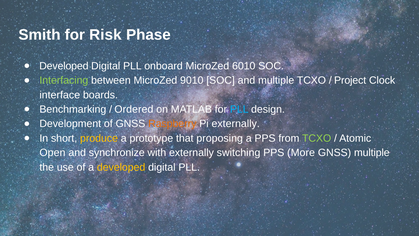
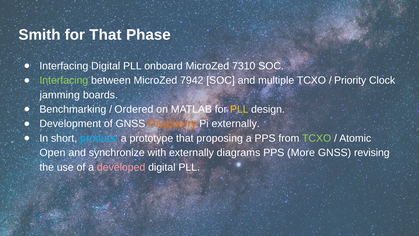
for Risk: Risk -> That
Developed at (64, 66): Developed -> Interfacing
6010: 6010 -> 7310
9010: 9010 -> 7942
Project: Project -> Priority
interface: interface -> jamming
PLL at (239, 109) colour: light blue -> yellow
produce colour: yellow -> light blue
switching: switching -> diagrams
GNSS multiple: multiple -> revising
developed at (121, 167) colour: yellow -> pink
